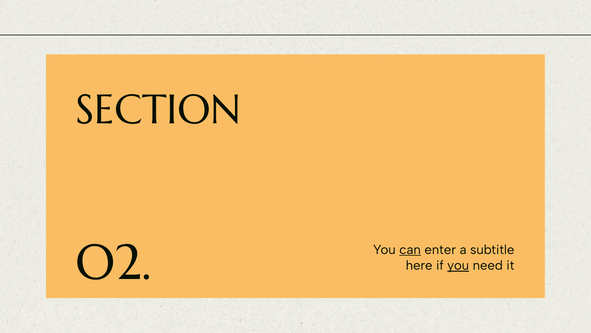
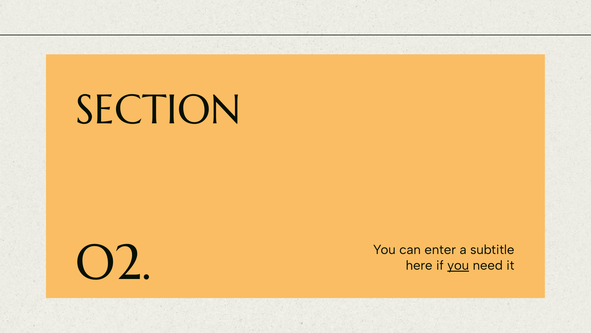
can underline: present -> none
